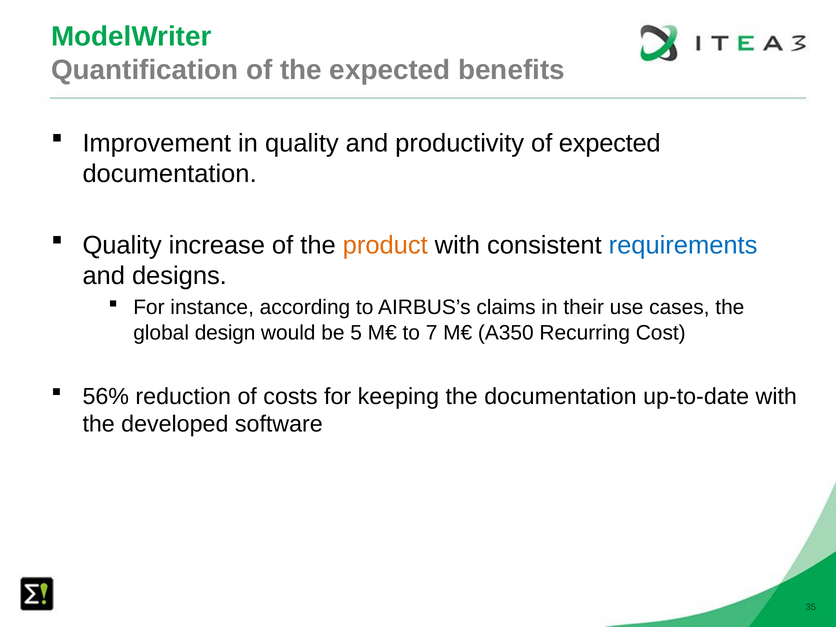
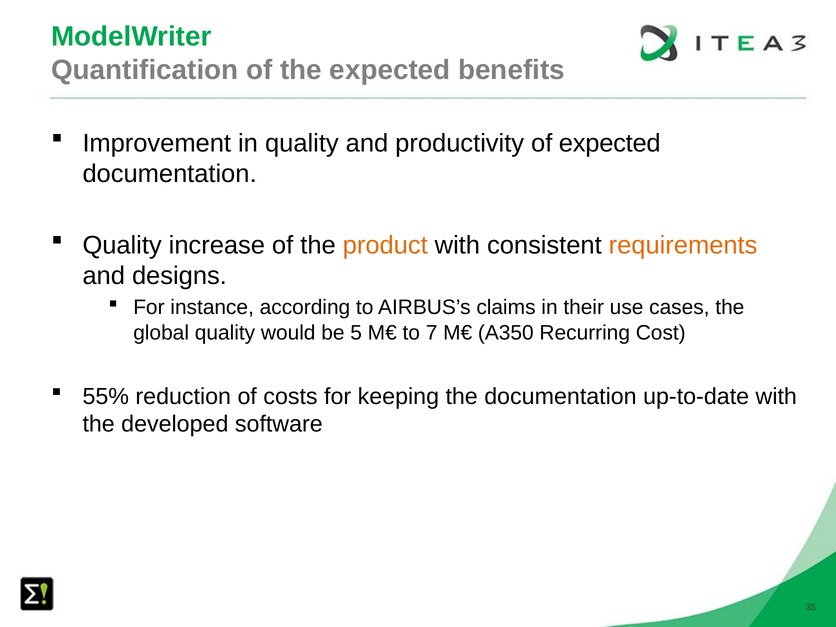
requirements colour: blue -> orange
global design: design -> quality
56%: 56% -> 55%
